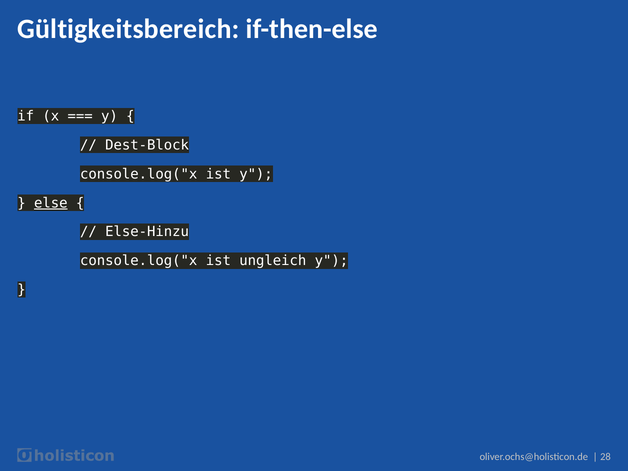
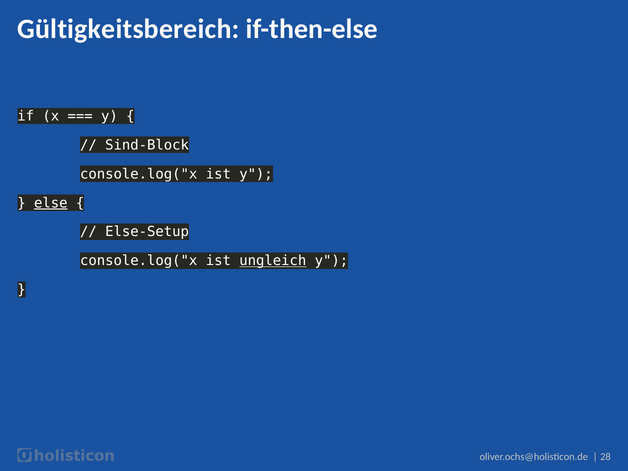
Dest-Block: Dest-Block -> Sind-Block
Else-Hinzu: Else-Hinzu -> Else-Setup
ungleich underline: none -> present
